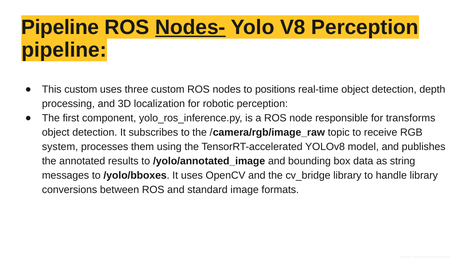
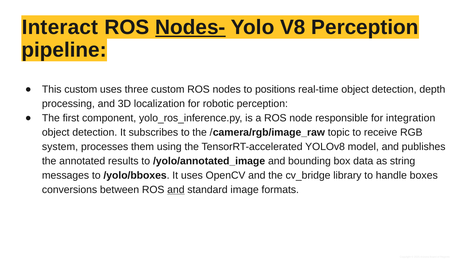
Pipeline at (60, 27): Pipeline -> Interact
transforms: transforms -> integration
handle library: library -> boxes
and at (176, 189) underline: none -> present
